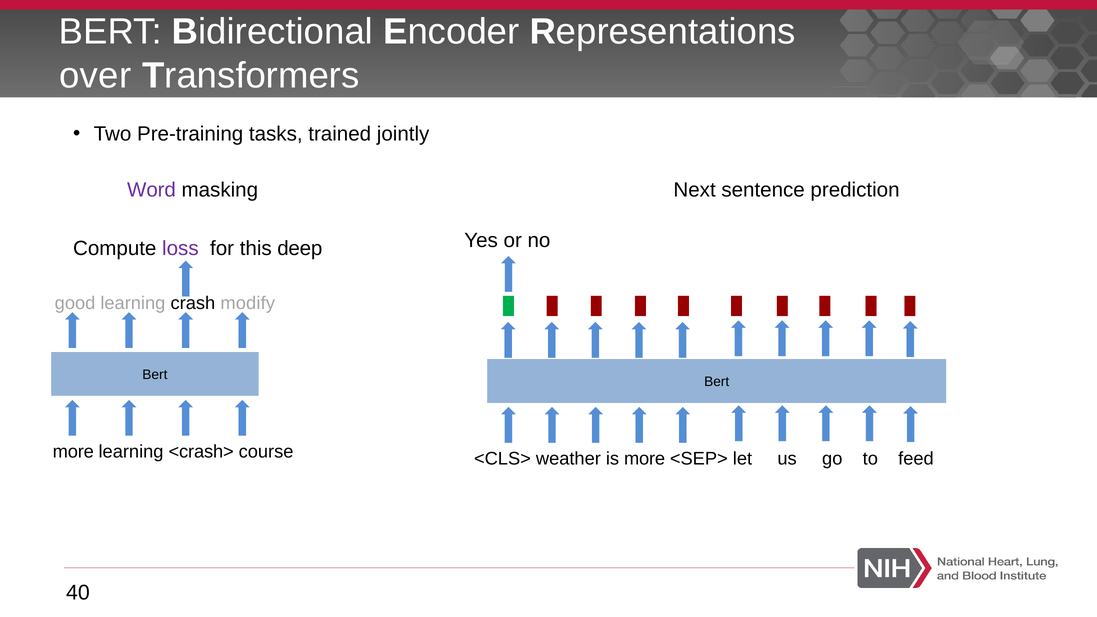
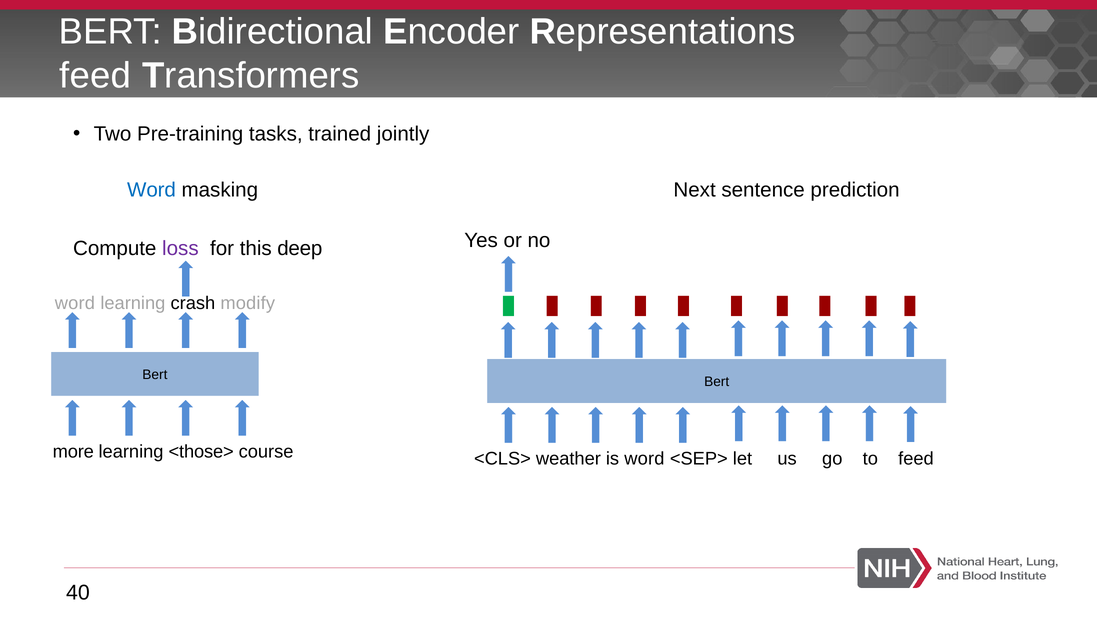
over at (95, 76): over -> feed
Word at (152, 190) colour: purple -> blue
good at (75, 303): good -> word
<crash>: <crash> -> <those>
is more: more -> word
